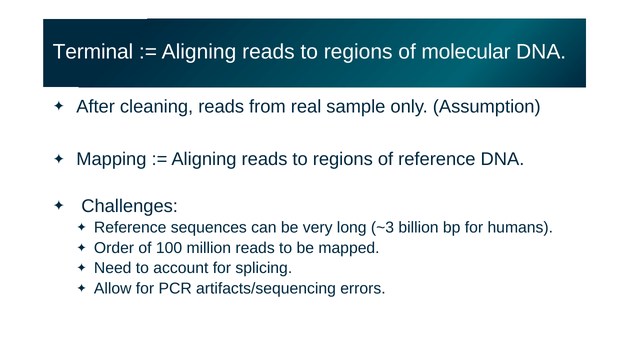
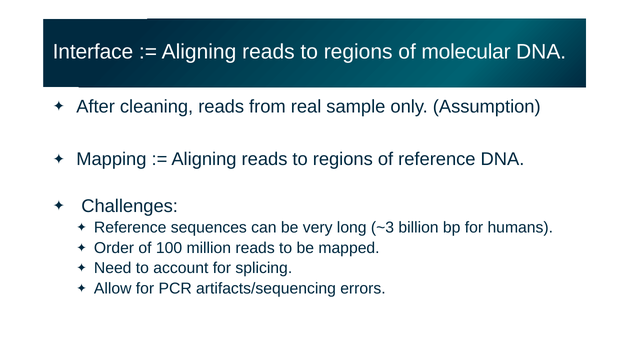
Terminal: Terminal -> Interface
